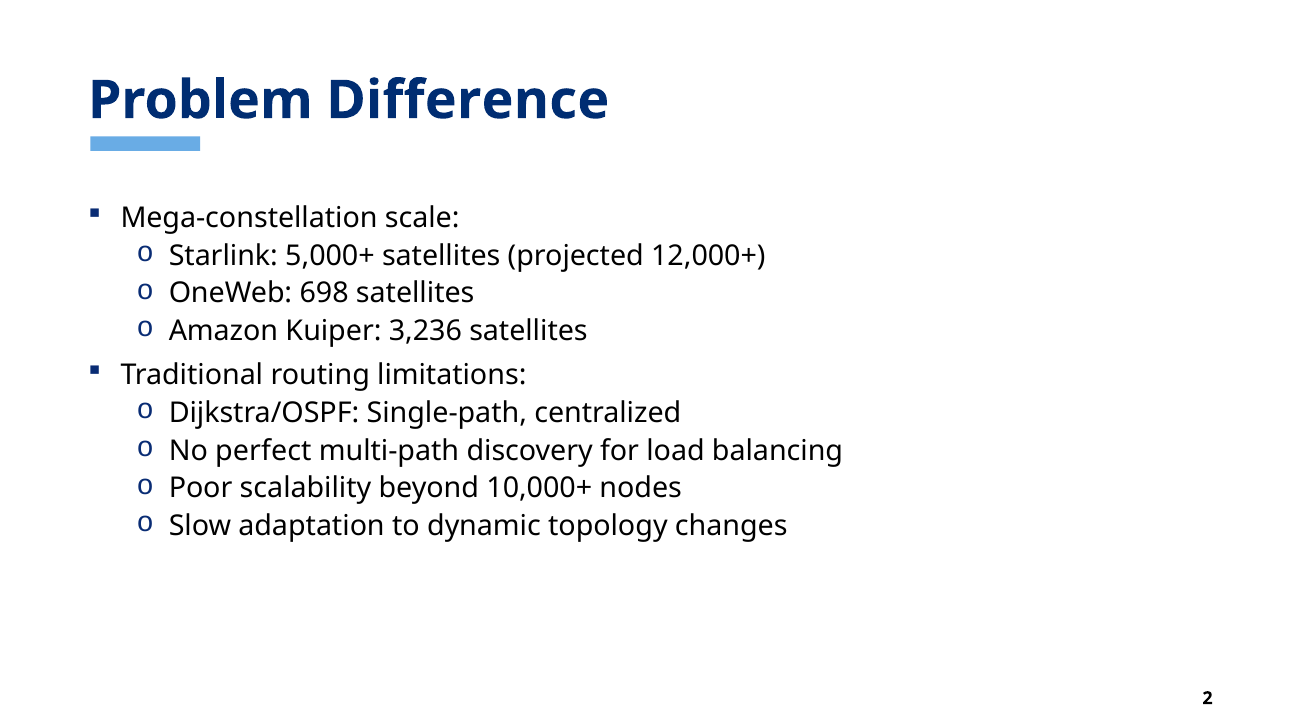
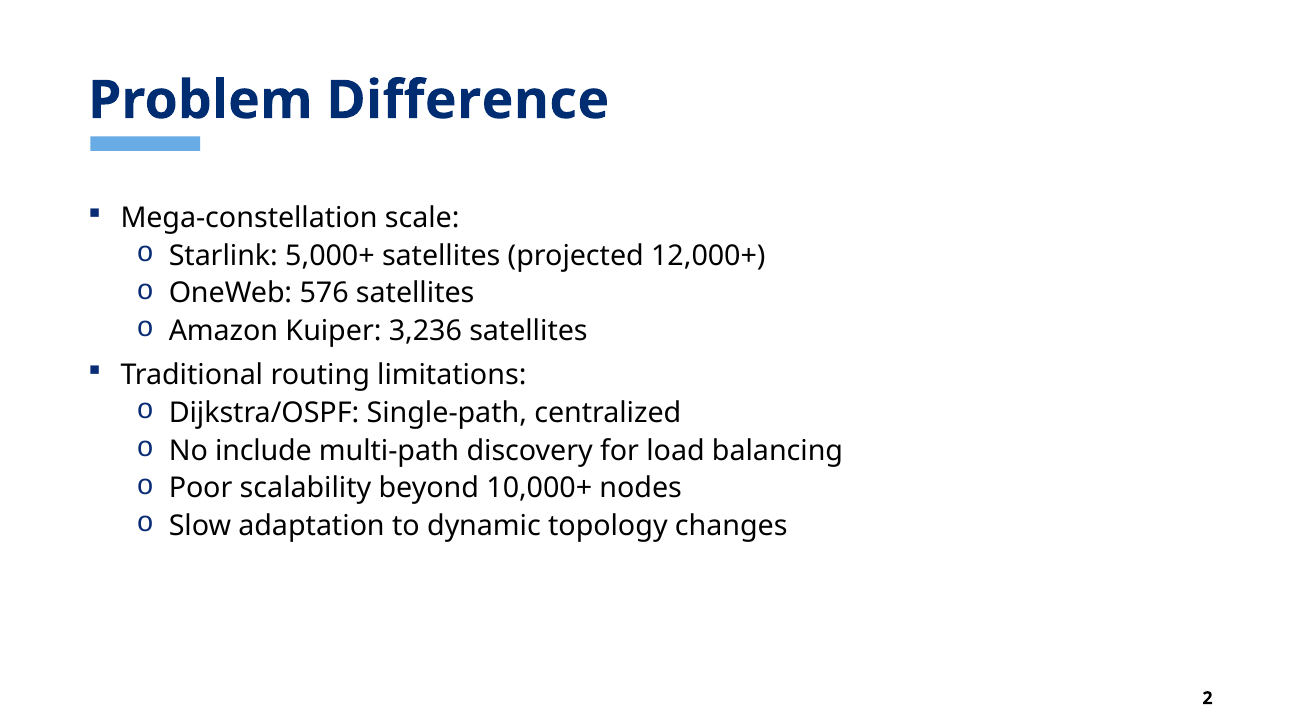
698: 698 -> 576
perfect: perfect -> include
